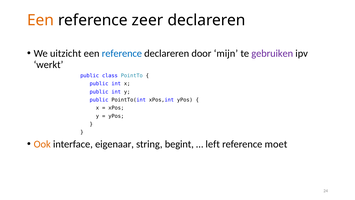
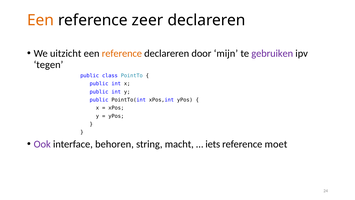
reference at (122, 53) colour: blue -> orange
werkt: werkt -> tegen
Ook colour: orange -> purple
eigenaar: eigenaar -> behoren
begint: begint -> macht
left: left -> iets
